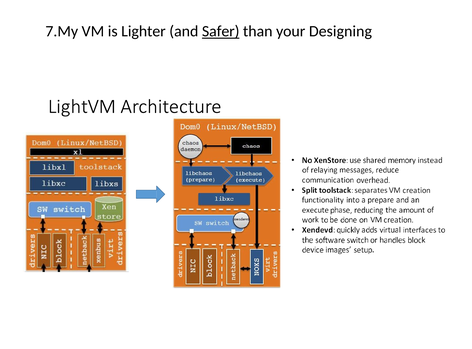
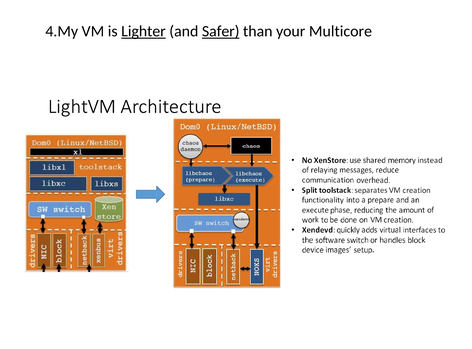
7.My: 7.My -> 4.My
Lighter underline: none -> present
Designing: Designing -> Multicore
